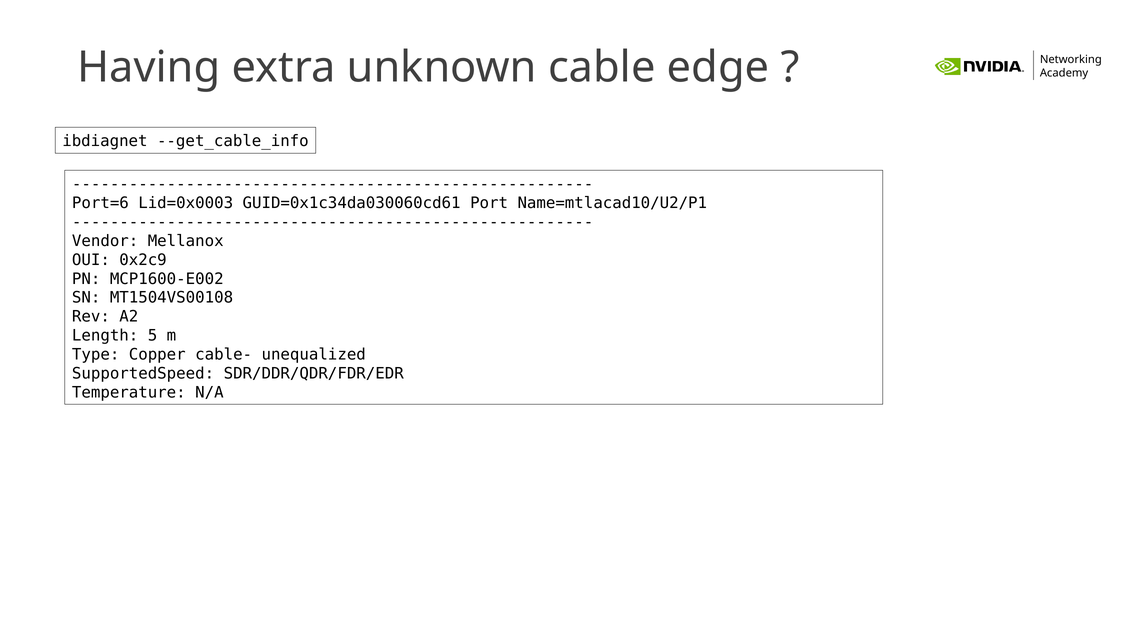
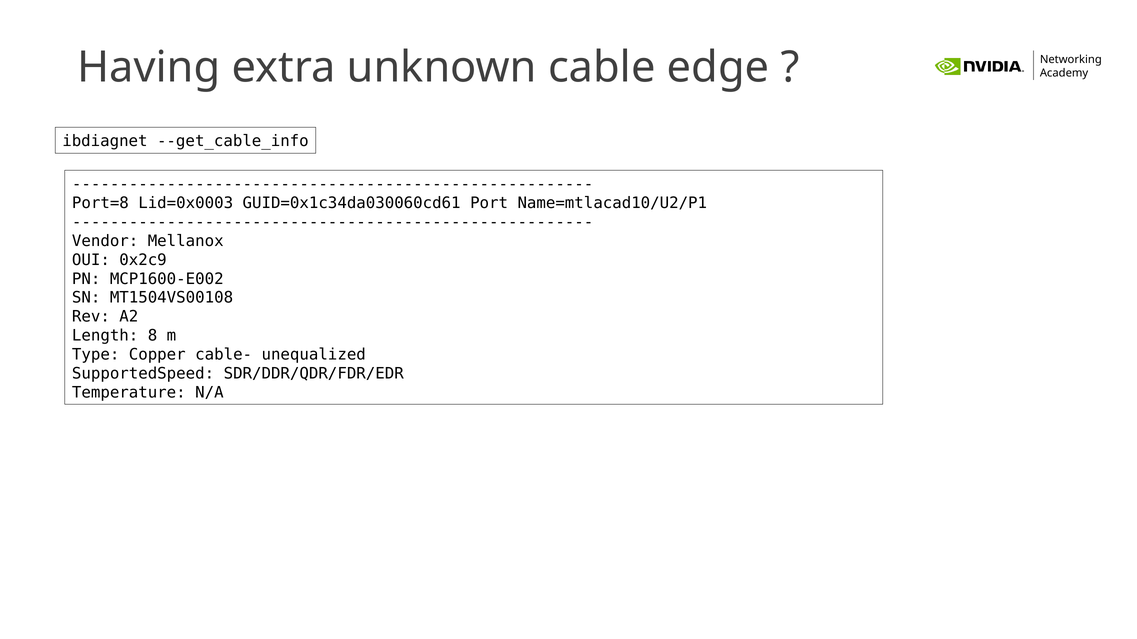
Port=6: Port=6 -> Port=8
5: 5 -> 8
